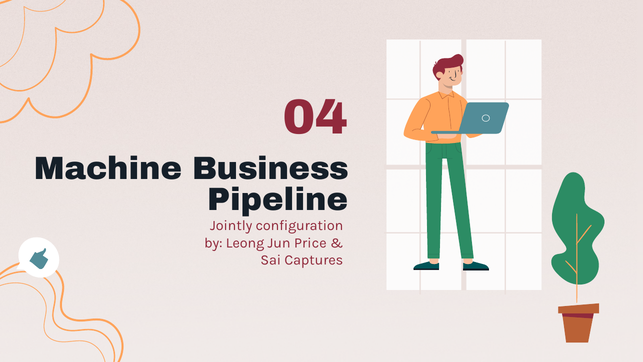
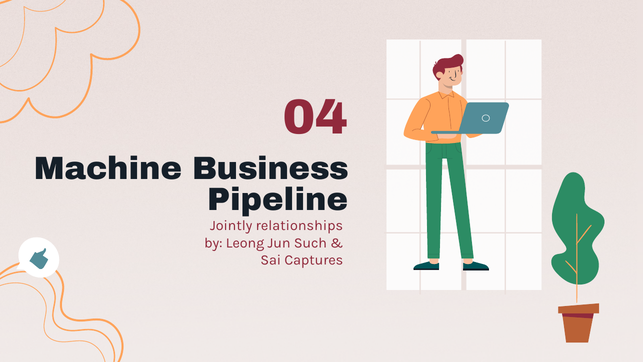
configuration: configuration -> relationships
Price: Price -> Such
